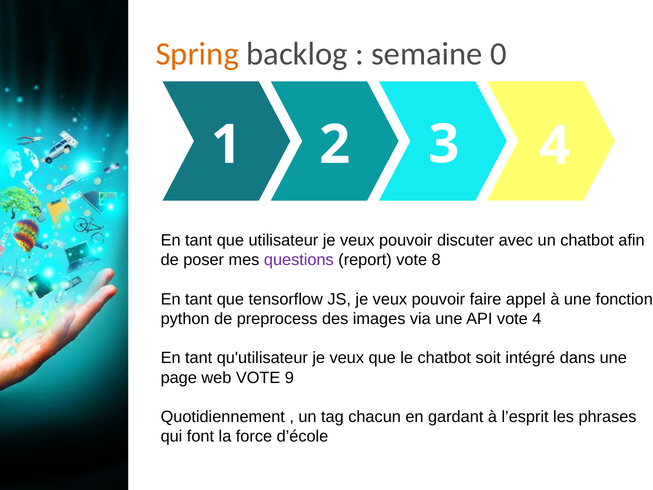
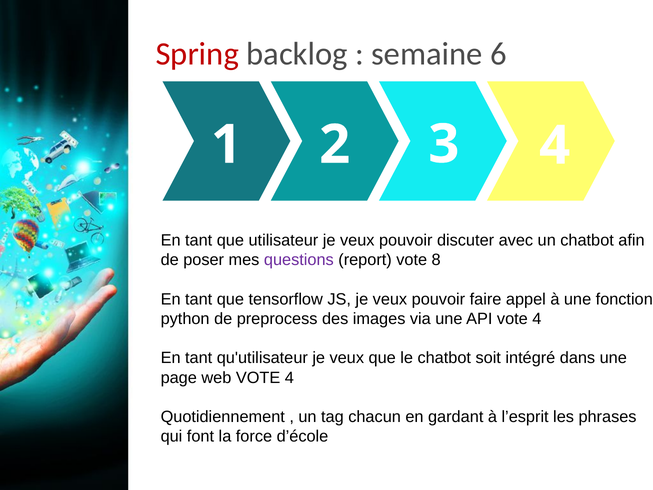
Spring colour: orange -> red
0: 0 -> 6
web VOTE 9: 9 -> 4
